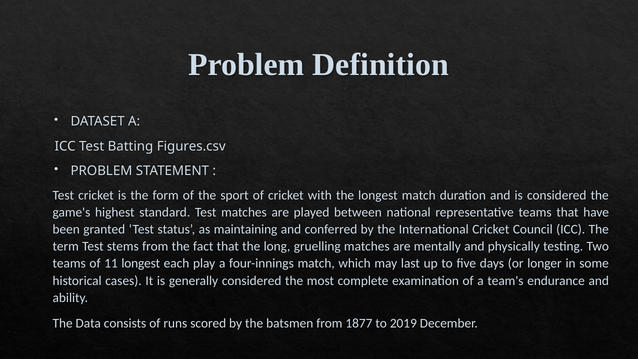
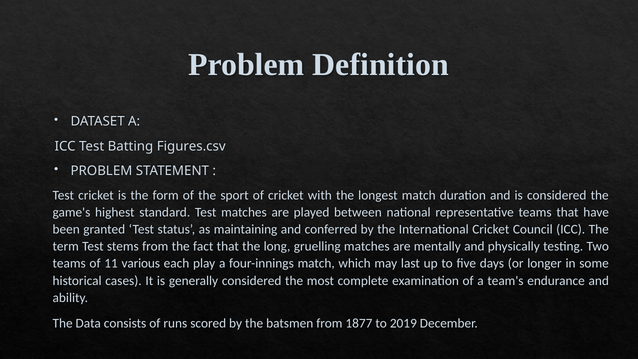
11 longest: longest -> various
